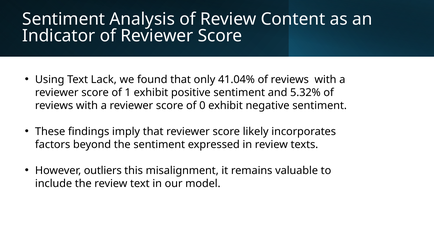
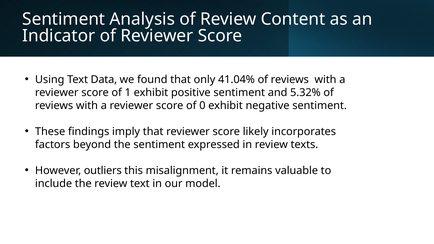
Lack: Lack -> Data
